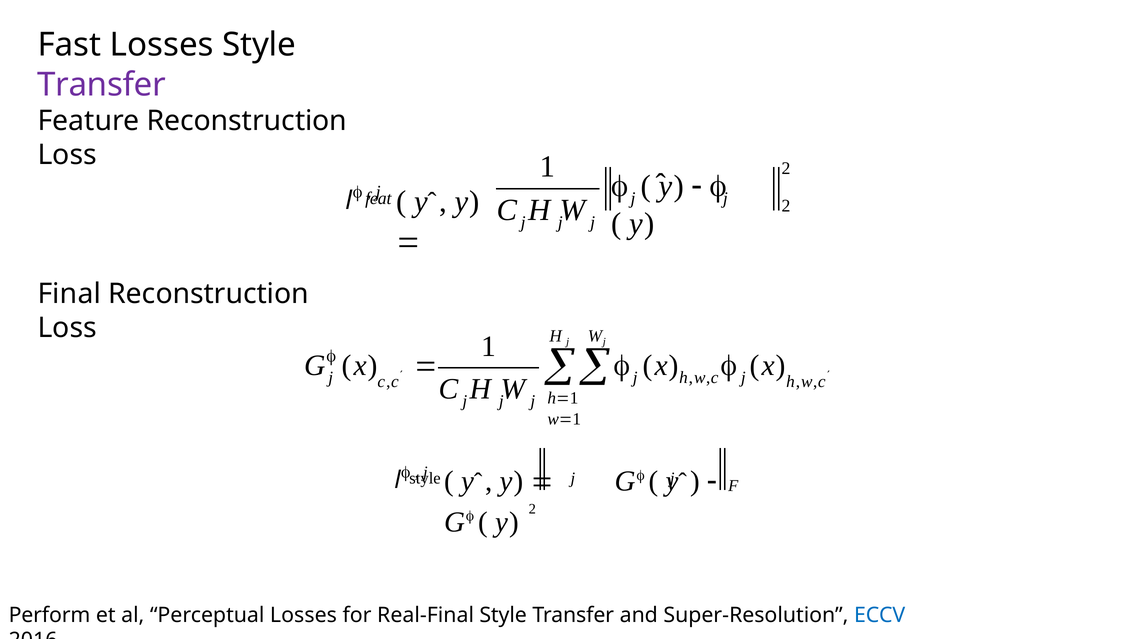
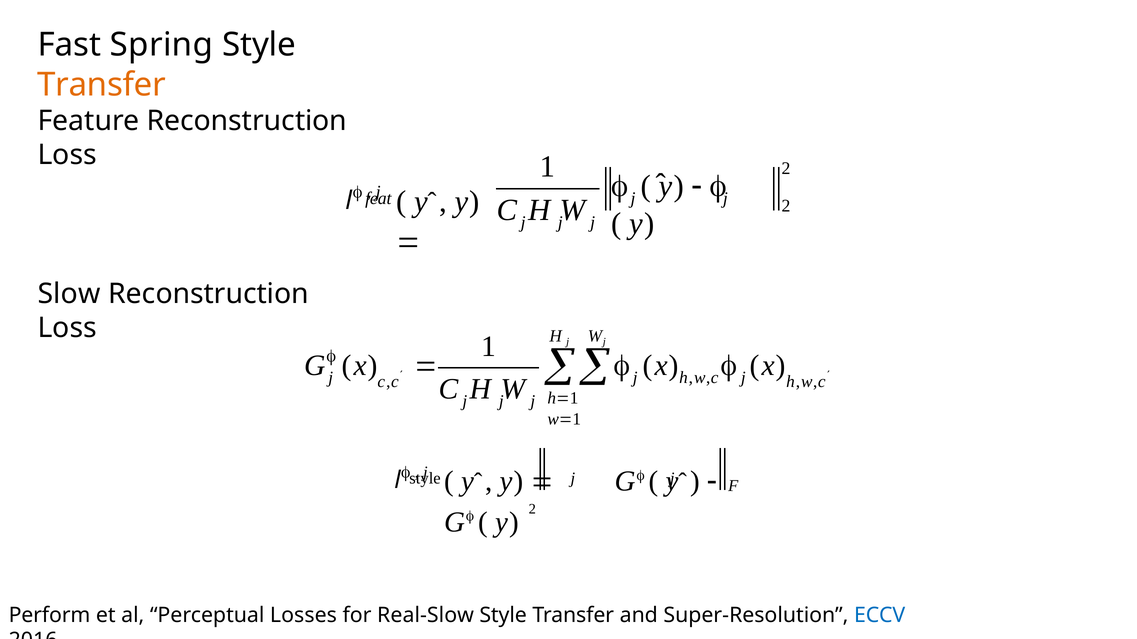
Fast Losses: Losses -> Spring
Transfer at (102, 85) colour: purple -> orange
Final: Final -> Slow
Real-Final: Real-Final -> Real-Slow
